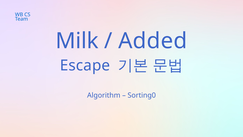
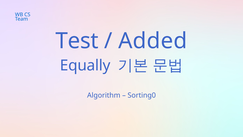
Milk: Milk -> Test
Escape: Escape -> Equally
